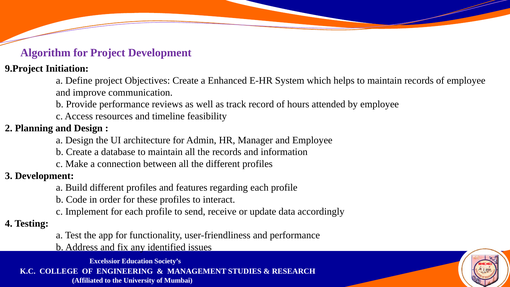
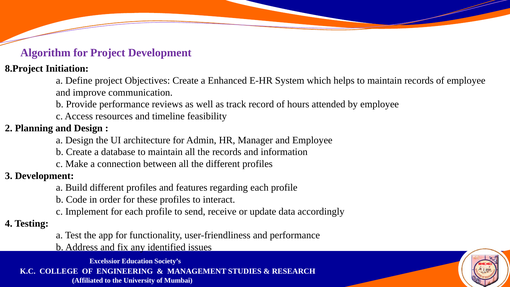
9.Project: 9.Project -> 8.Project
